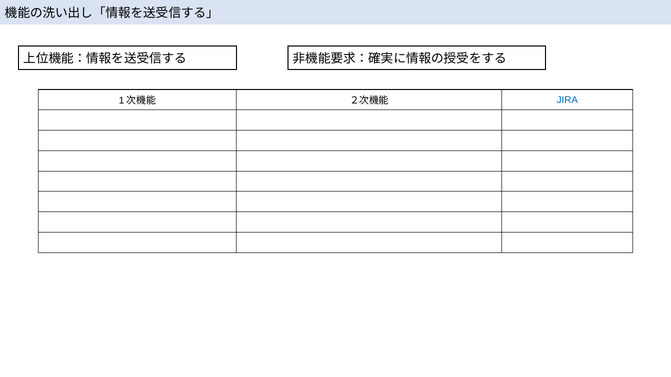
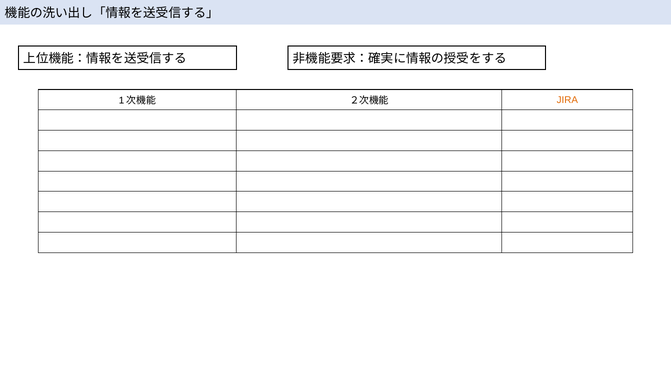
JIRA colour: blue -> orange
